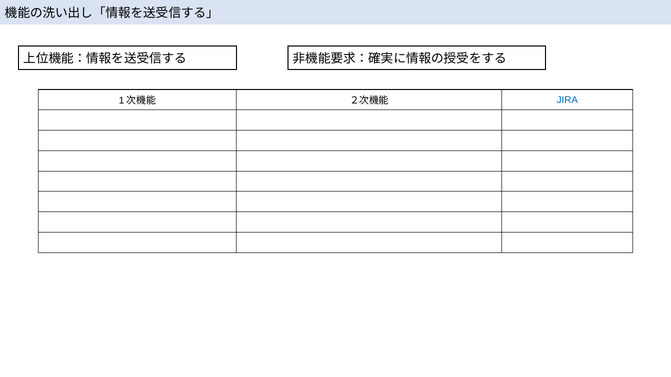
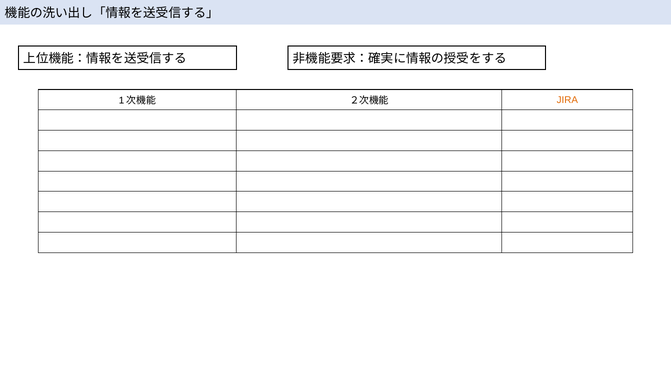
JIRA colour: blue -> orange
